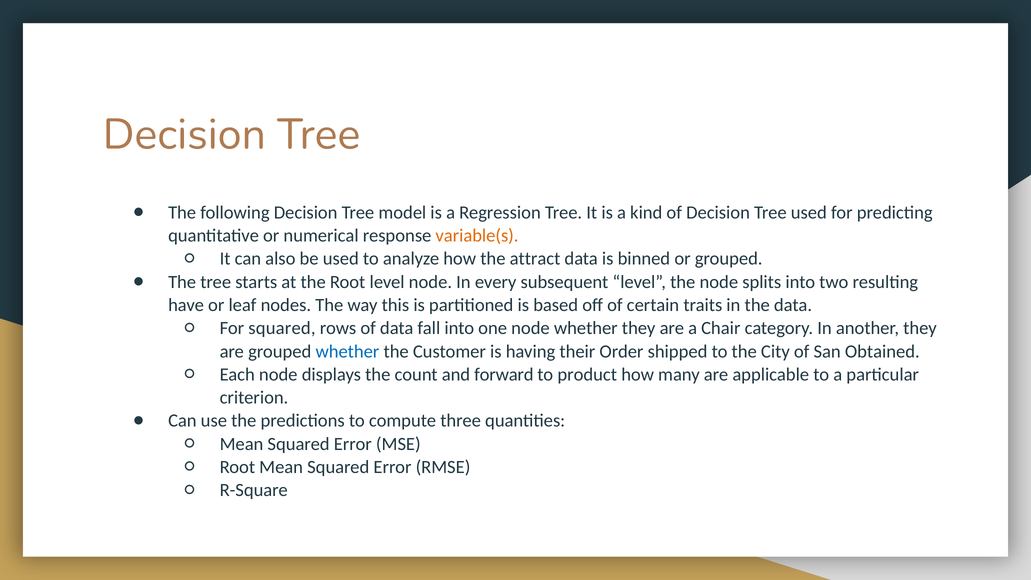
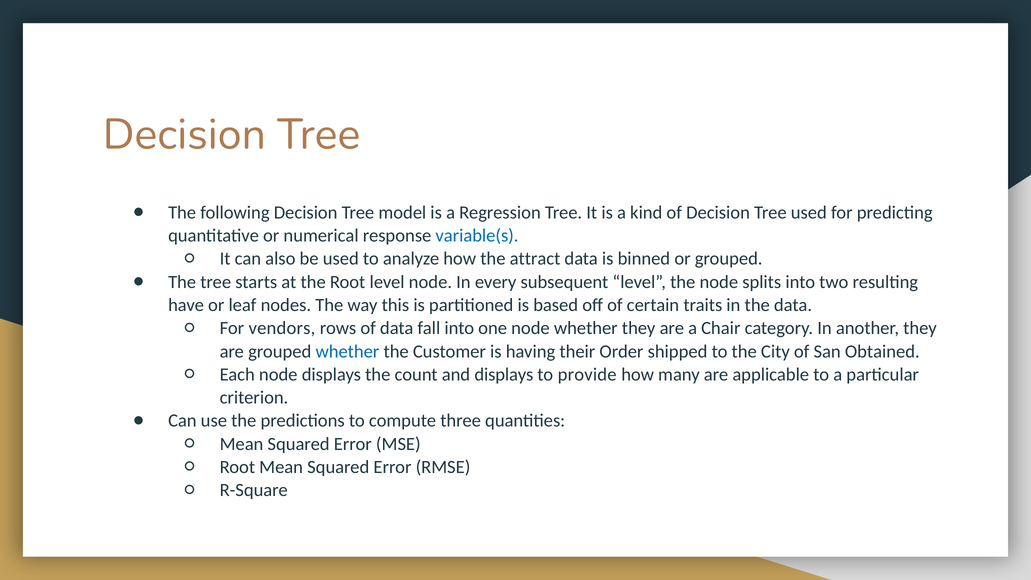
variable(s colour: orange -> blue
For squared: squared -> vendors
and forward: forward -> displays
product: product -> provide
